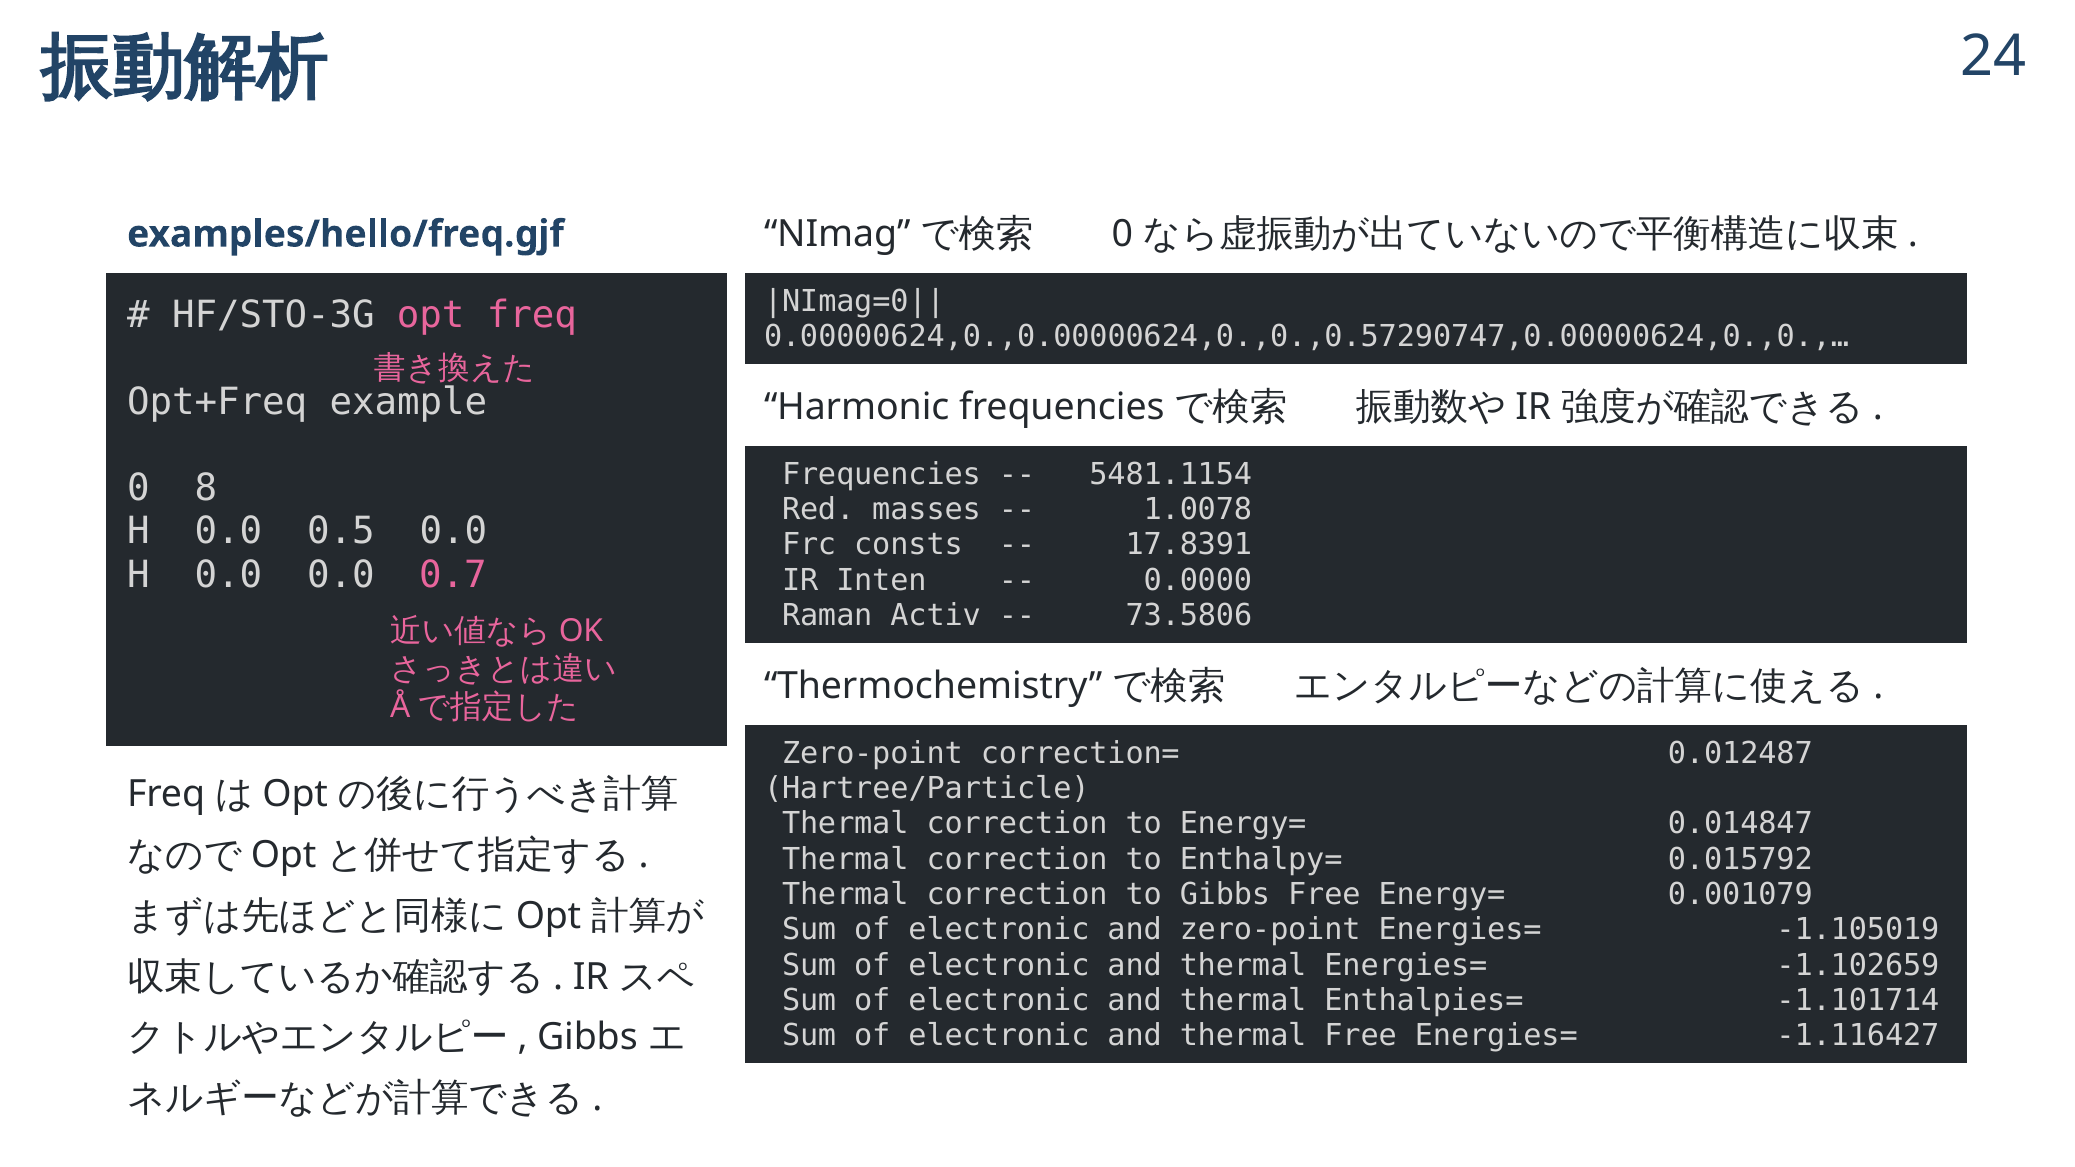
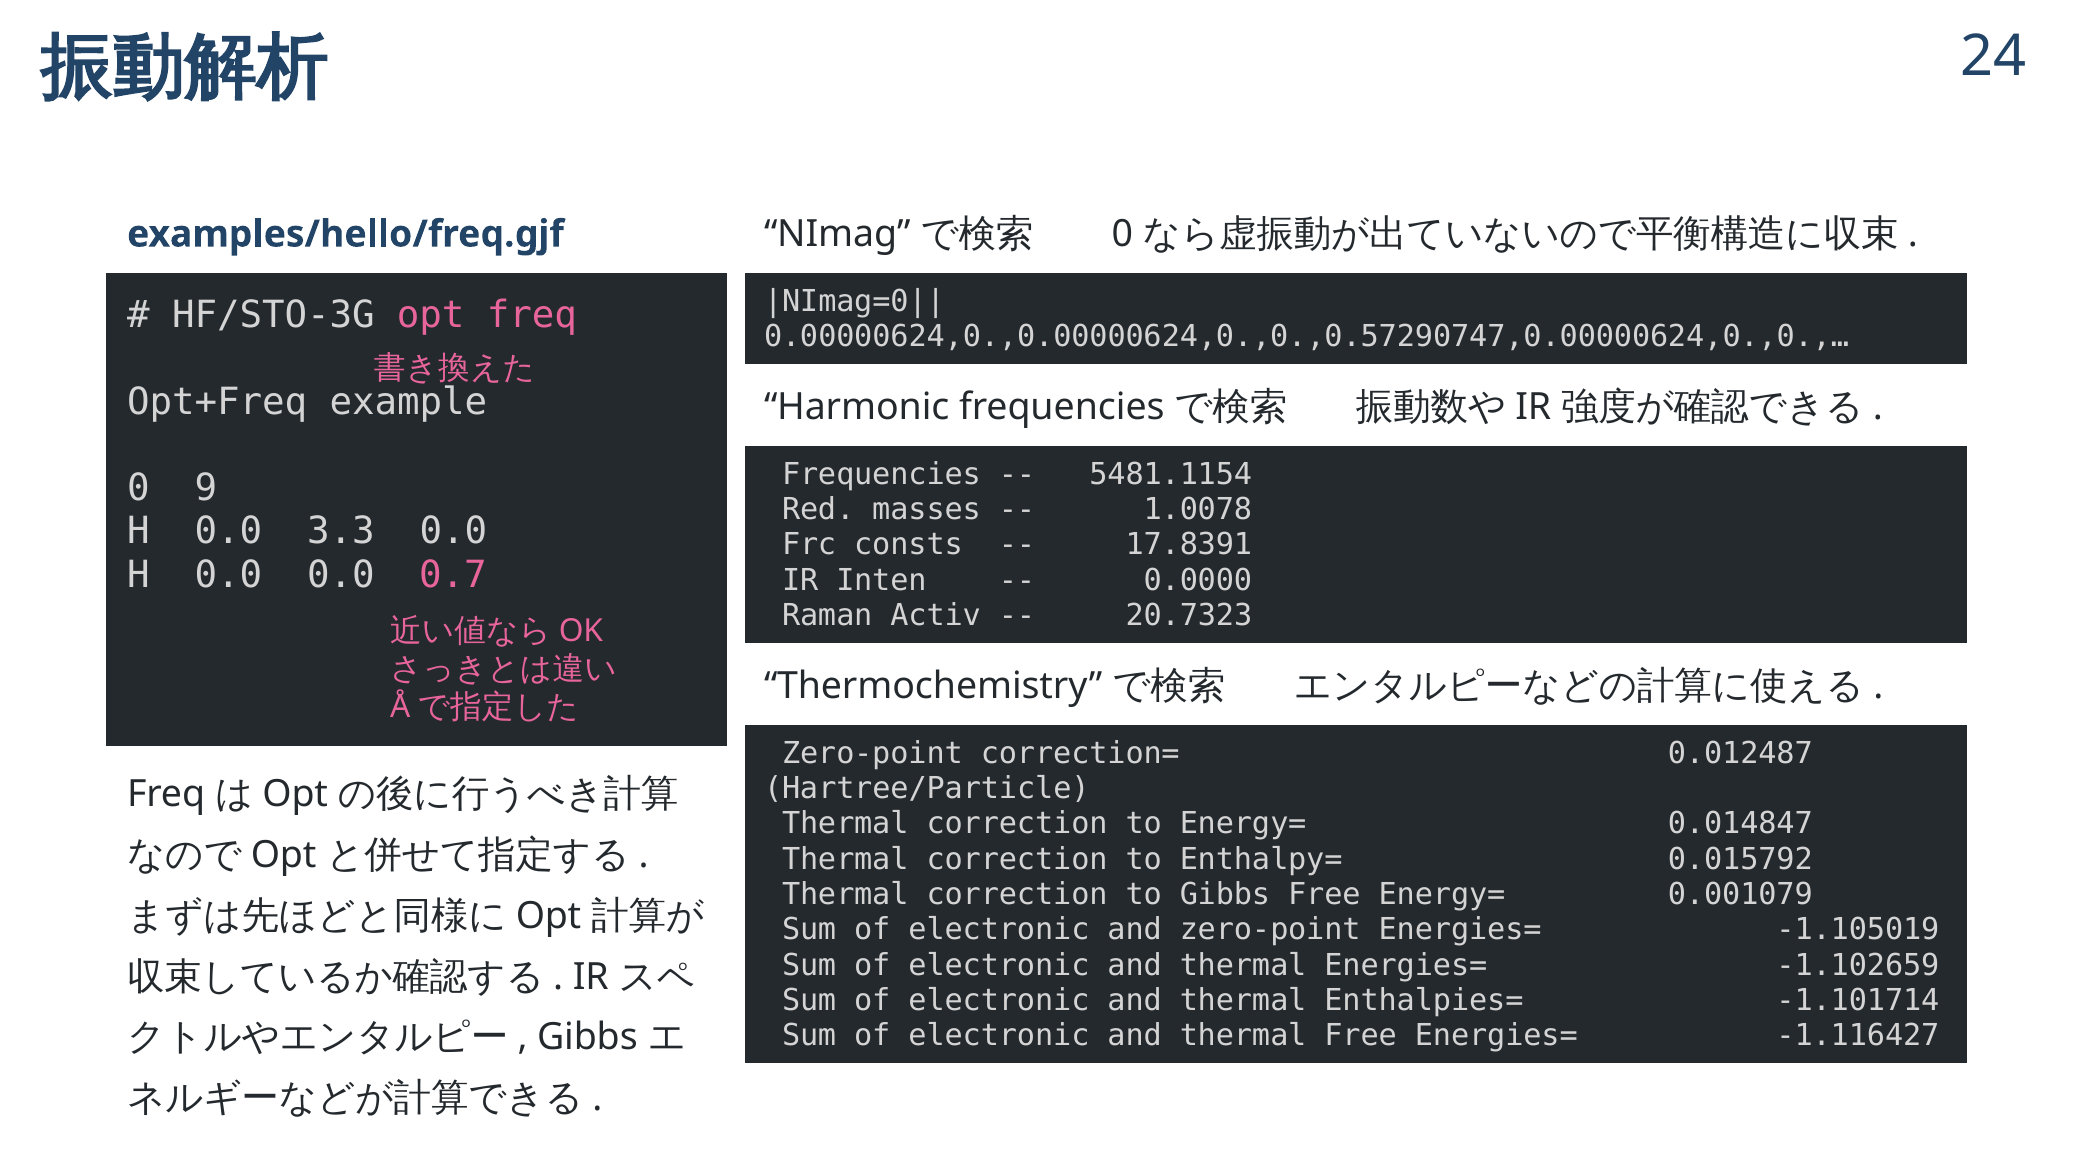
8: 8 -> 9
0.5: 0.5 -> 3.3
73.5806: 73.5806 -> 20.7323
